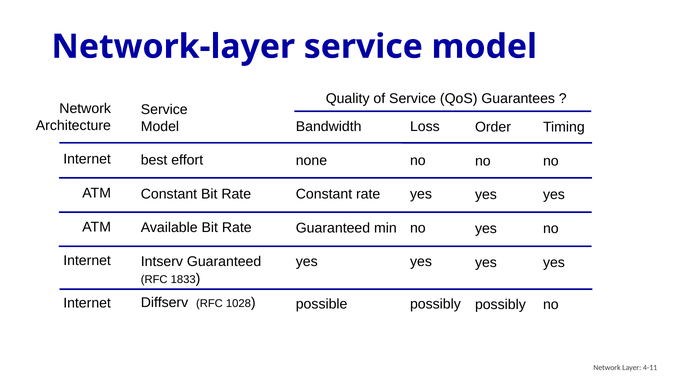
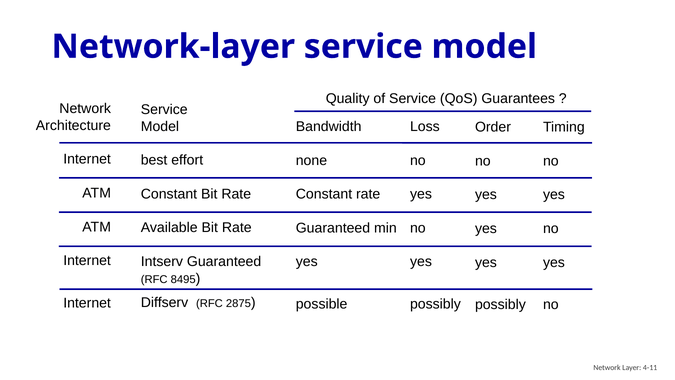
1833: 1833 -> 8495
1028: 1028 -> 2875
